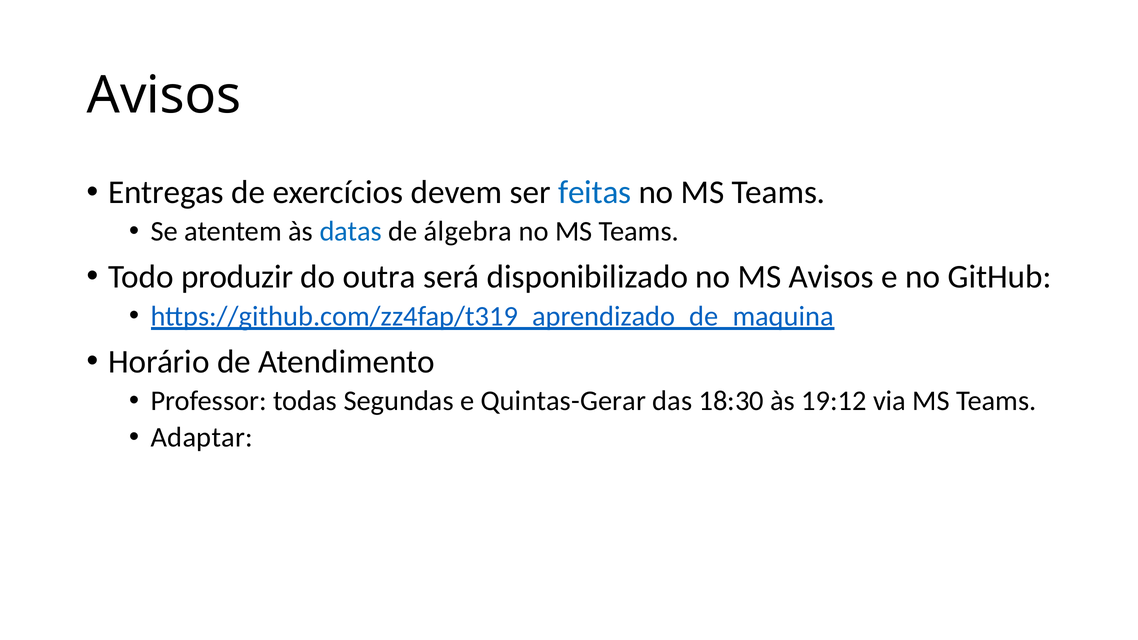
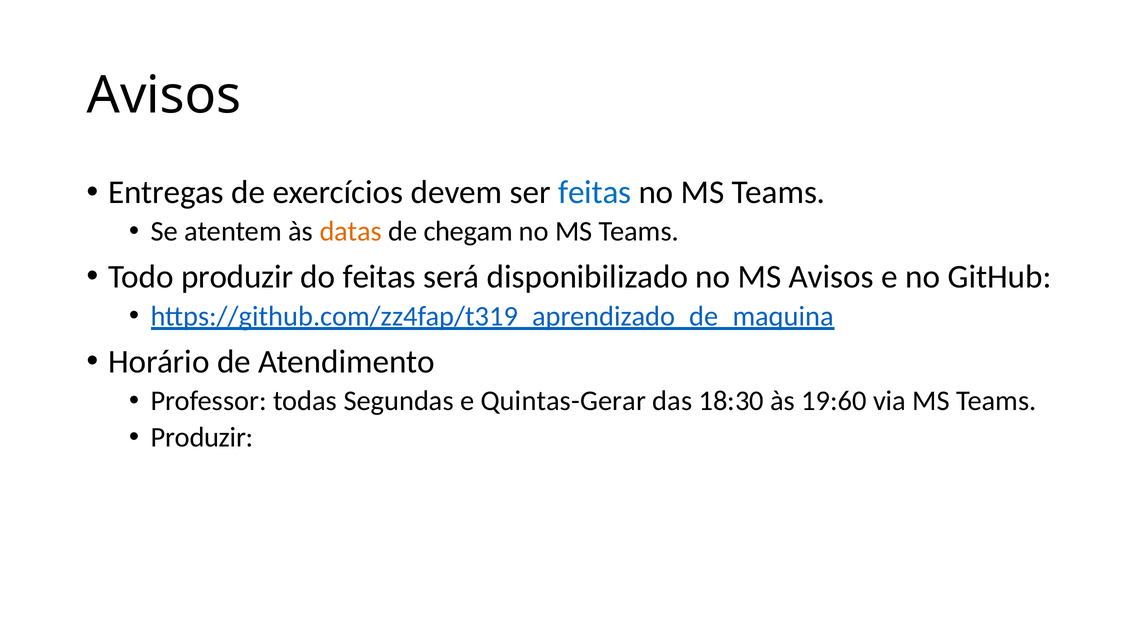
datas colour: blue -> orange
álgebra: álgebra -> chegam
do outra: outra -> feitas
19:12: 19:12 -> 19:60
Adaptar at (202, 437): Adaptar -> Produzir
